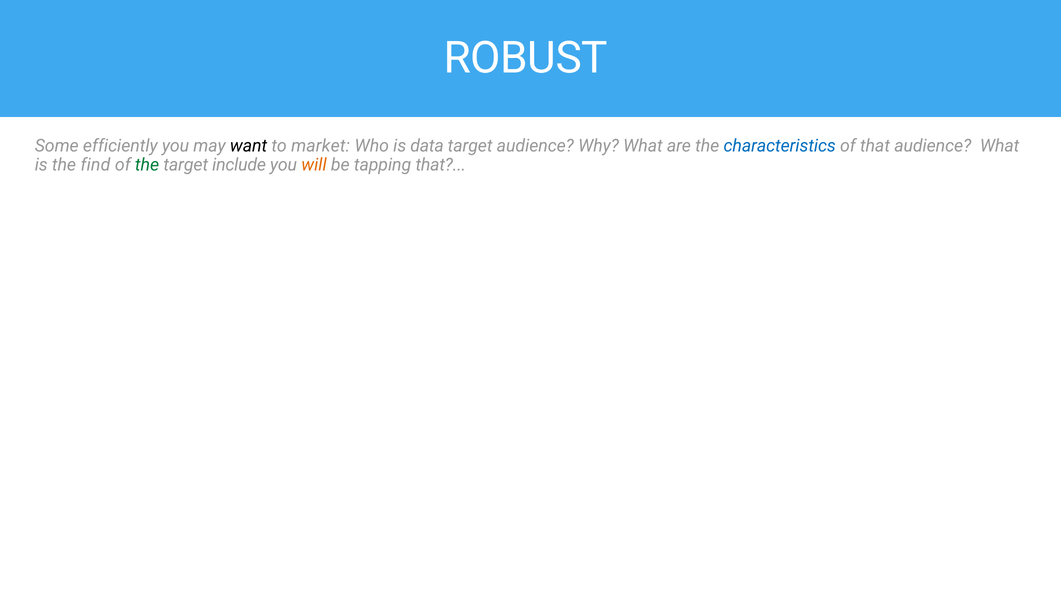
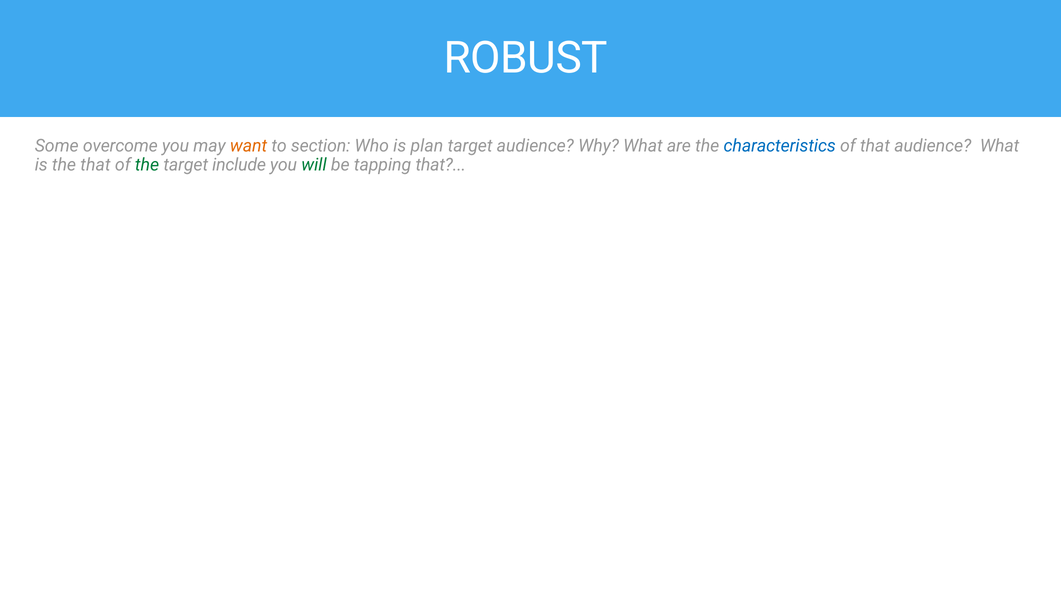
efficiently: efficiently -> overcome
want colour: black -> orange
market: market -> section
data: data -> plan
the find: find -> that
will colour: orange -> green
